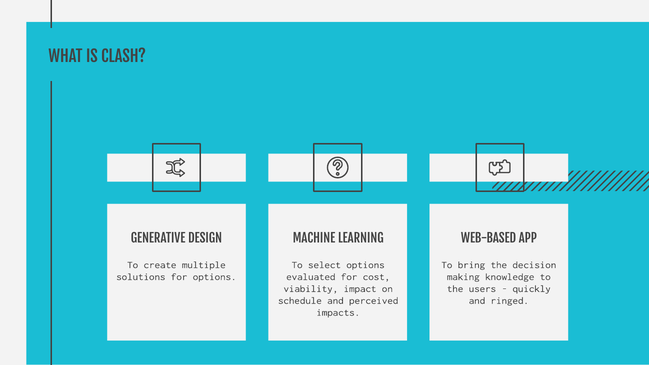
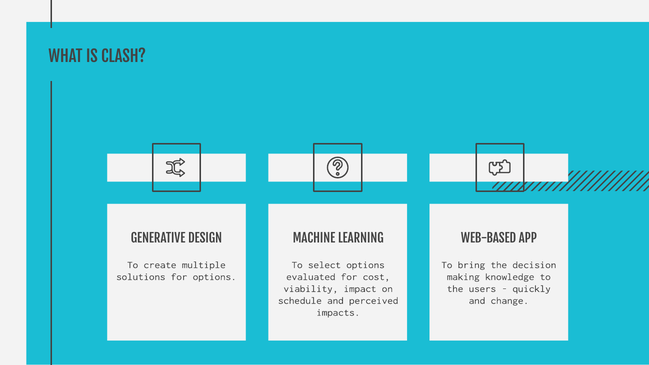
ringed: ringed -> change
